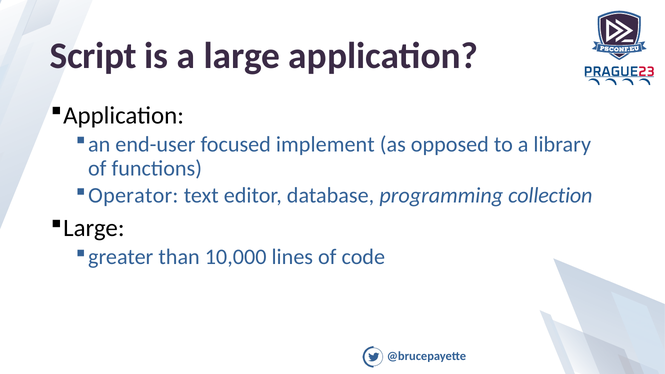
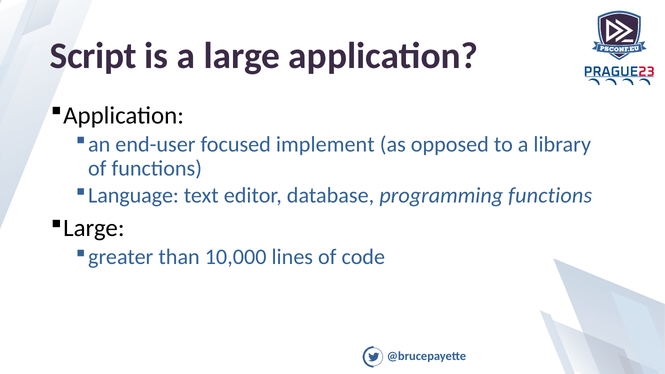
Operator: Operator -> Language
programming collection: collection -> functions
